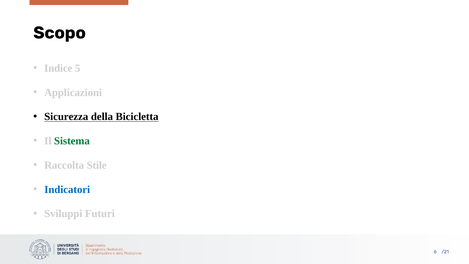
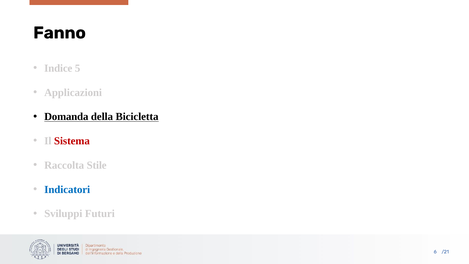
Scopo: Scopo -> Fanno
Sicurezza: Sicurezza -> Domanda
Sistema colour: green -> red
